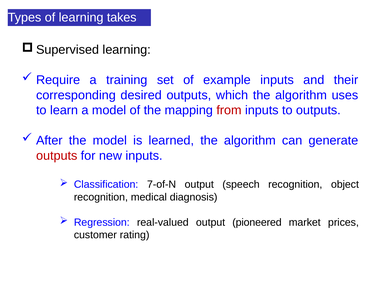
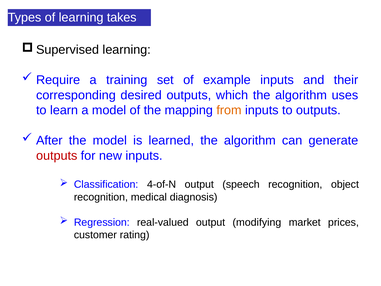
from colour: red -> orange
7-of-N: 7-of-N -> 4-of-N
pioneered: pioneered -> modifying
